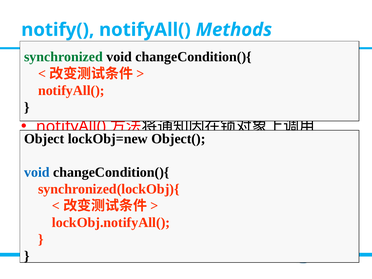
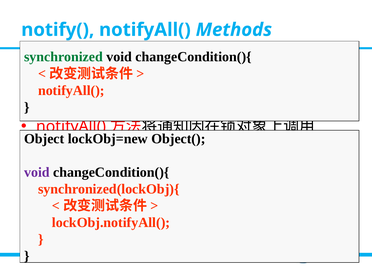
void at (37, 172) colour: blue -> purple
